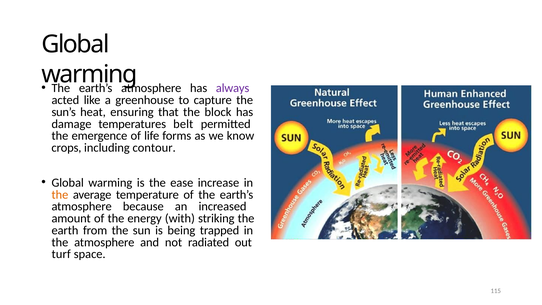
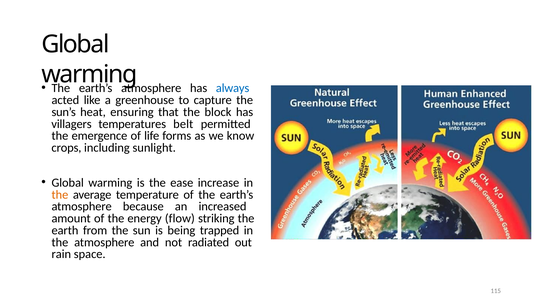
always colour: purple -> blue
damage: damage -> villagers
contour: contour -> sunlight
with: with -> flow
turf: turf -> rain
